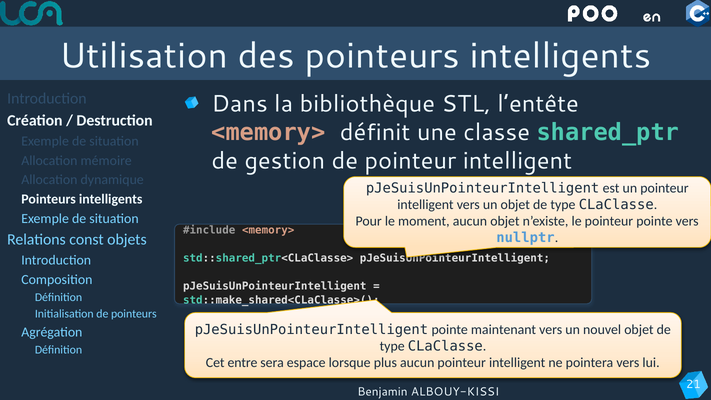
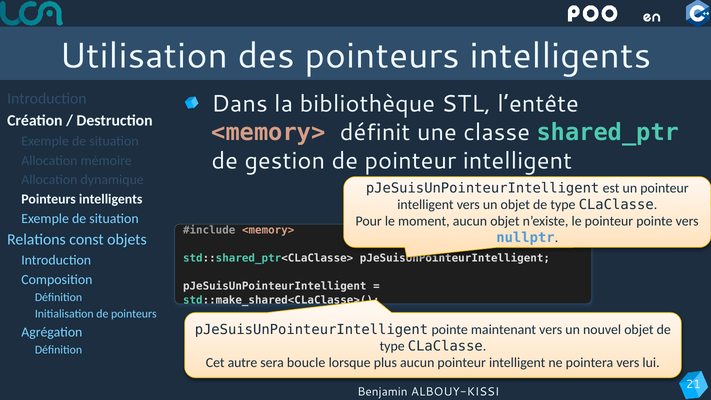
entre: entre -> autre
espace: espace -> boucle
